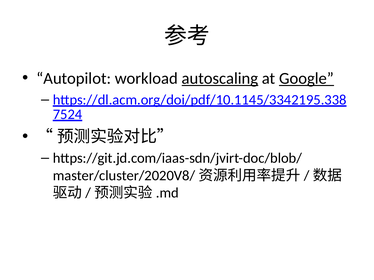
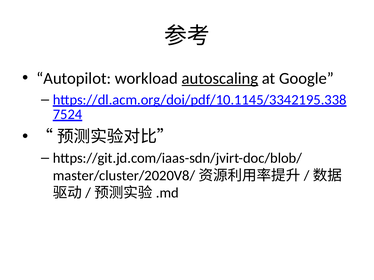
Google underline: present -> none
